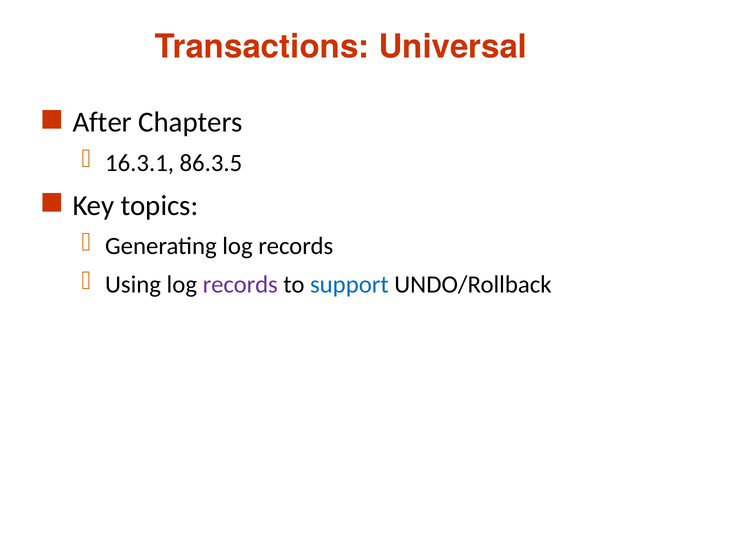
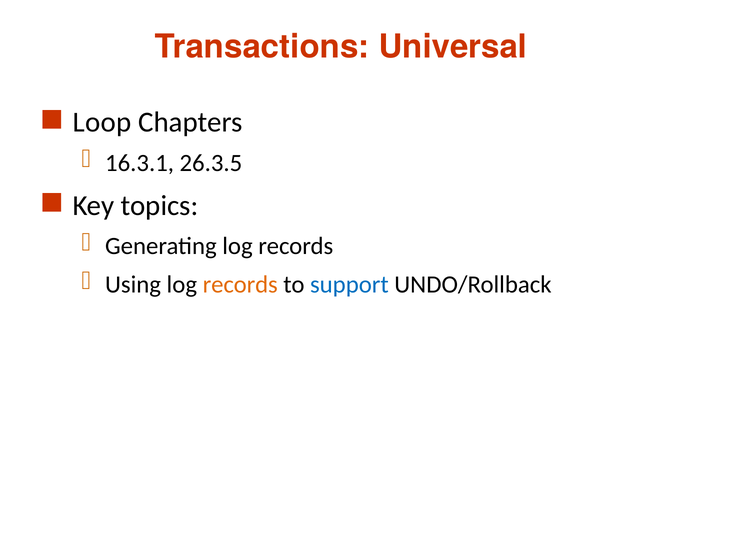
After: After -> Loop
86.3.5: 86.3.5 -> 26.3.5
records at (240, 285) colour: purple -> orange
